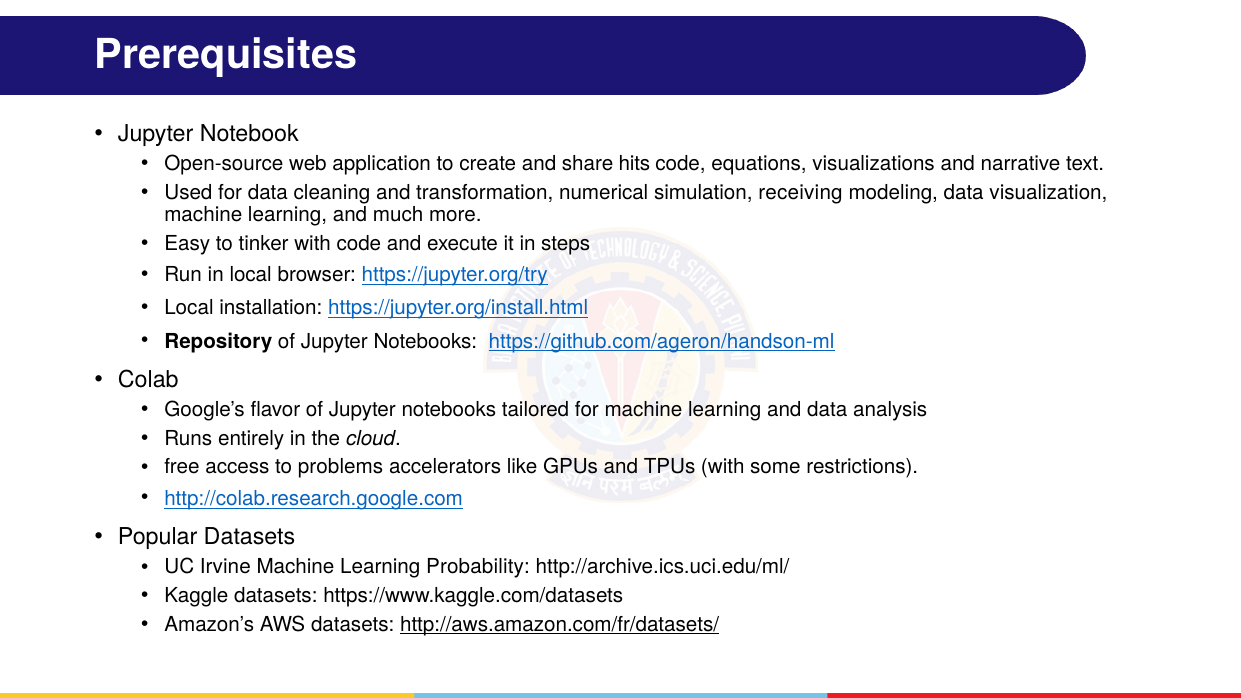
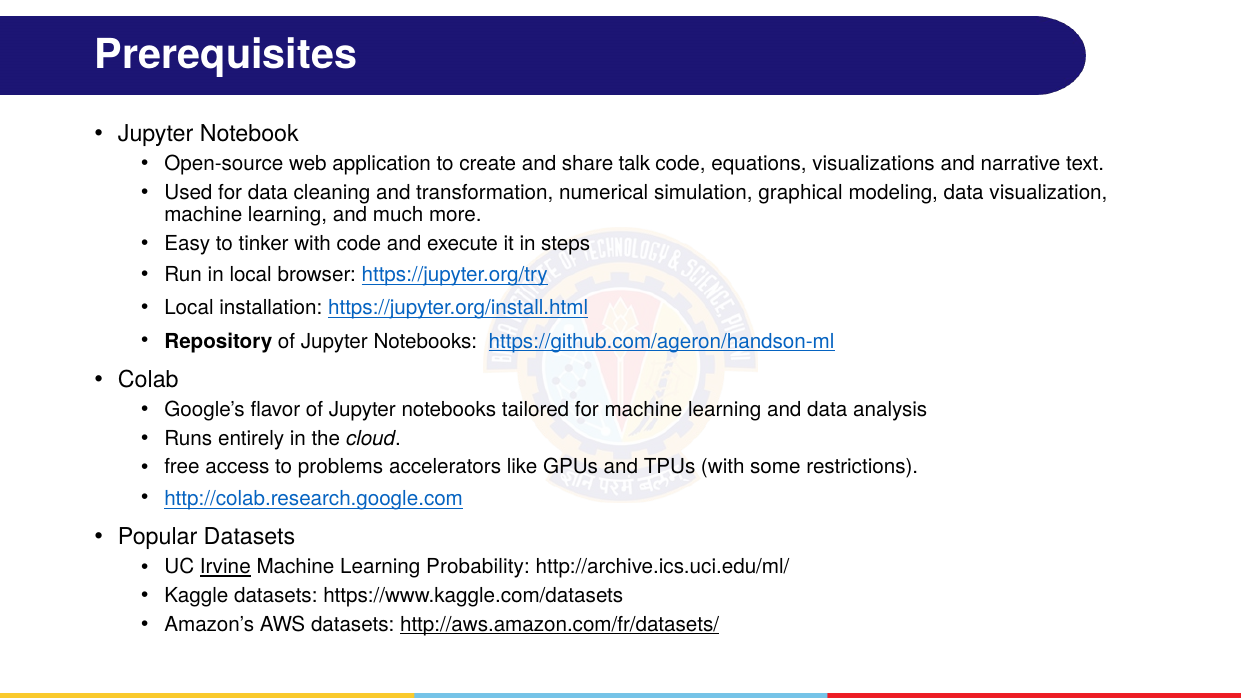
hits: hits -> talk
receiving: receiving -> graphical
Irvine underline: none -> present
